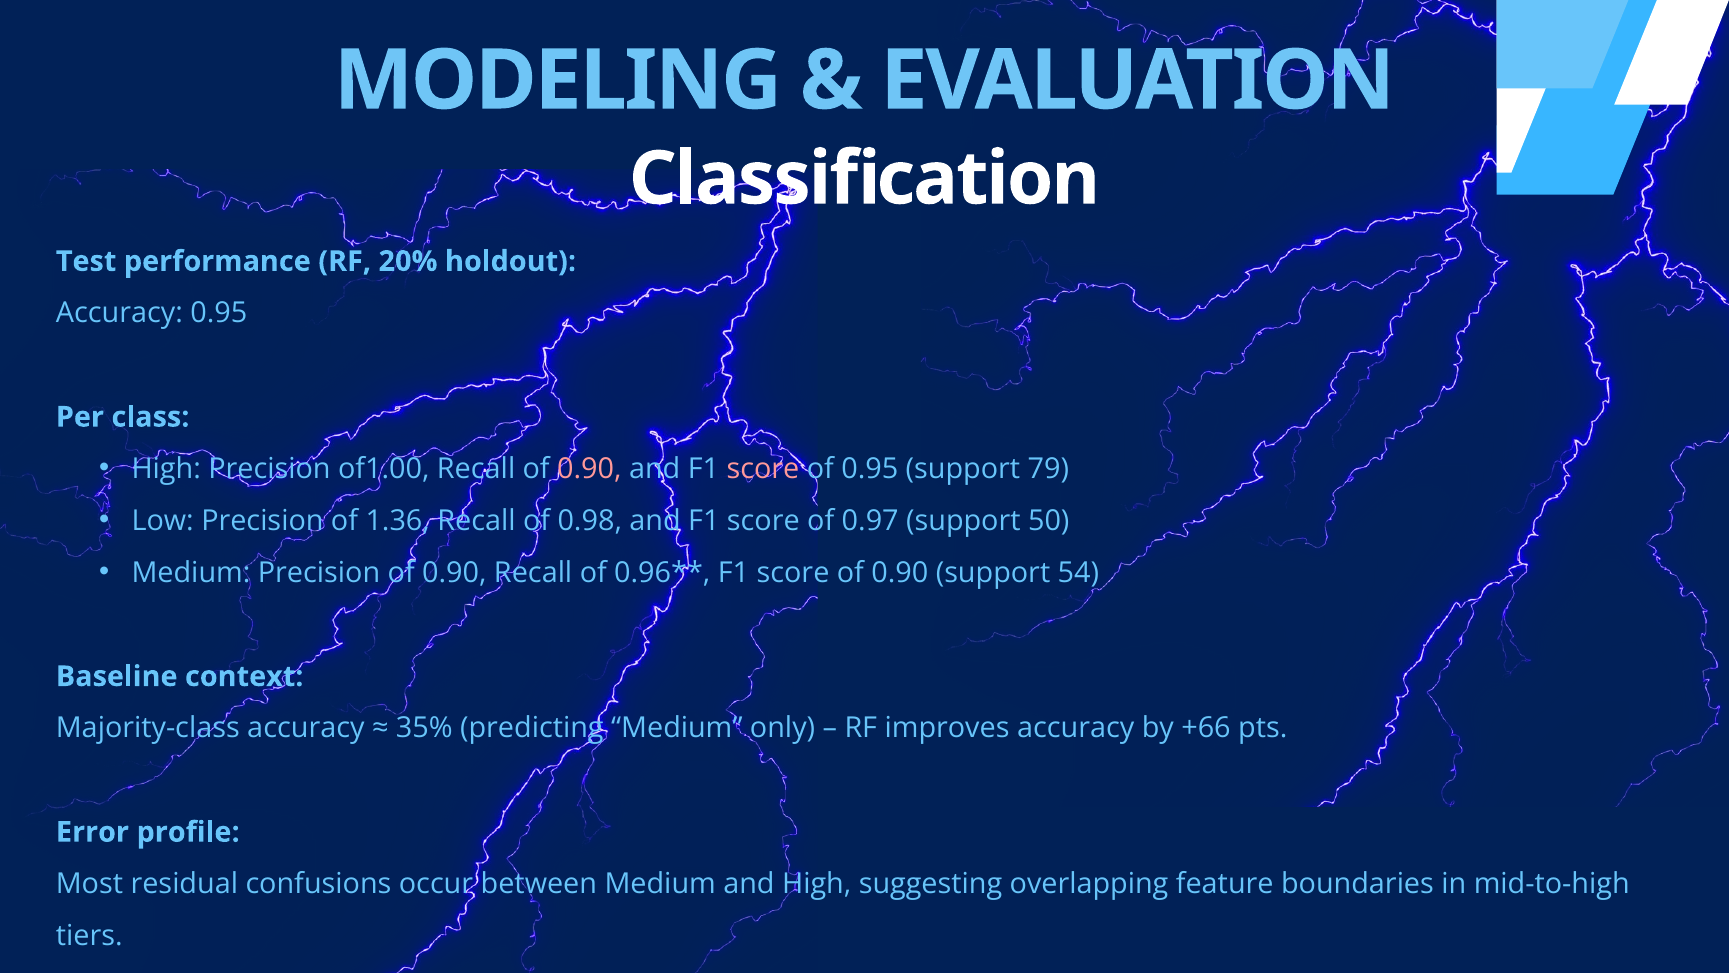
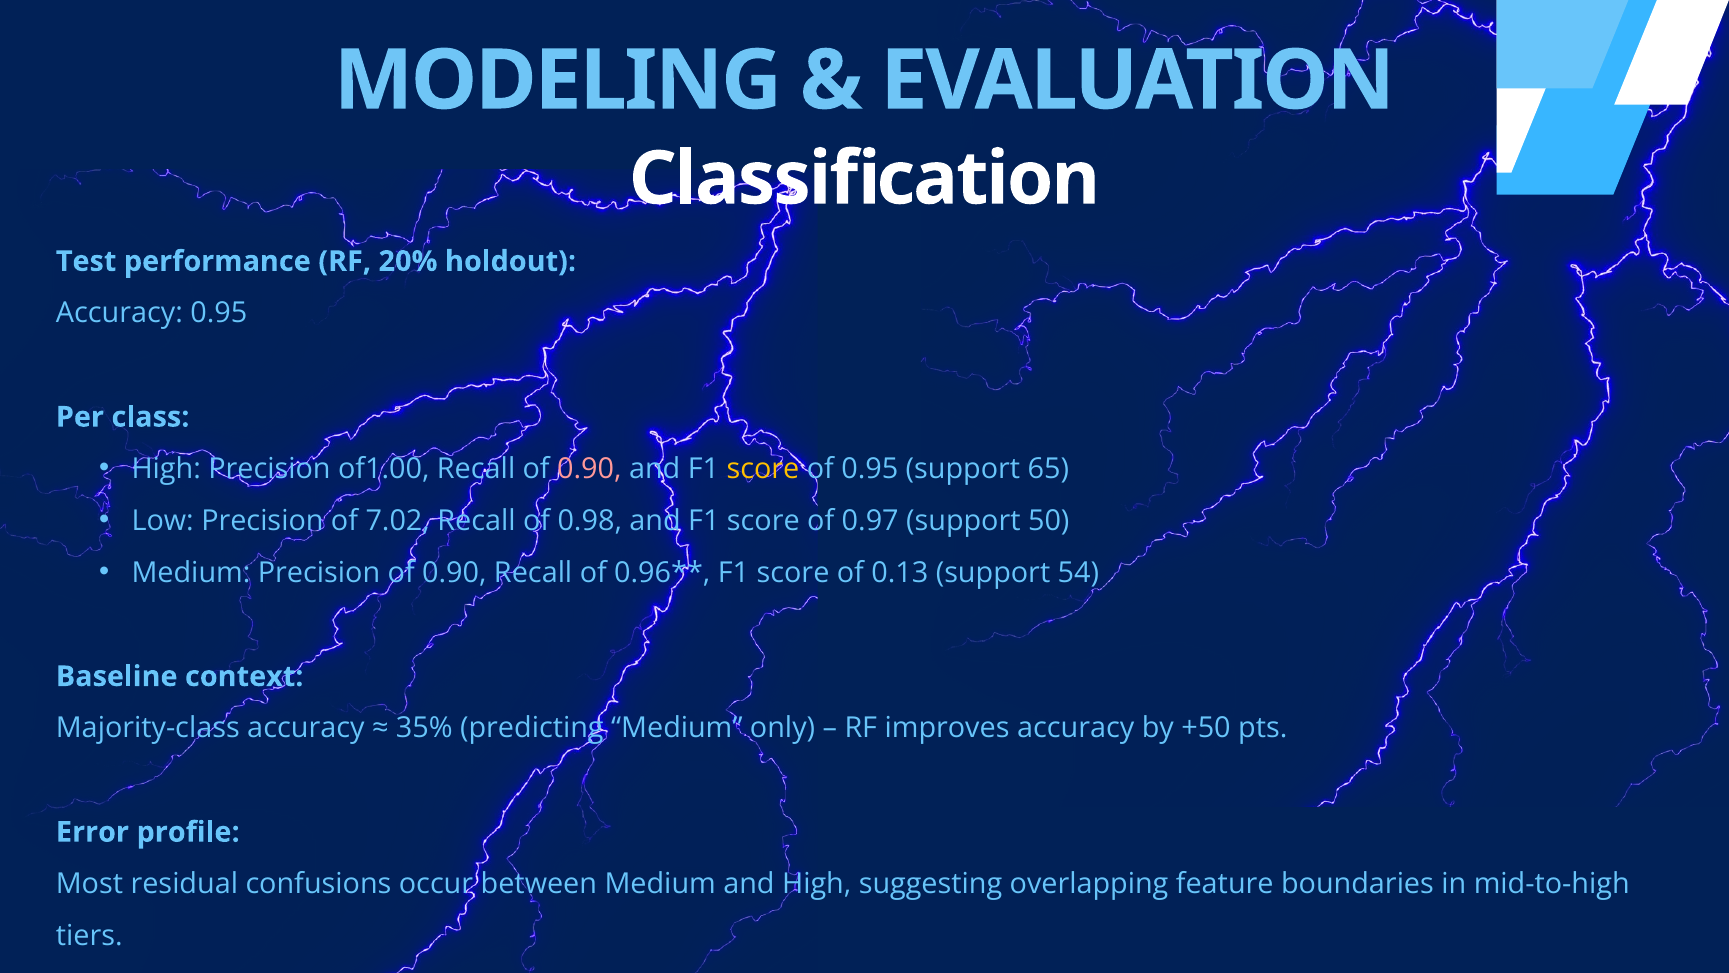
score at (763, 469) colour: pink -> yellow
79: 79 -> 65
1.36: 1.36 -> 7.02
score of 0.90: 0.90 -> 0.13
+66: +66 -> +50
